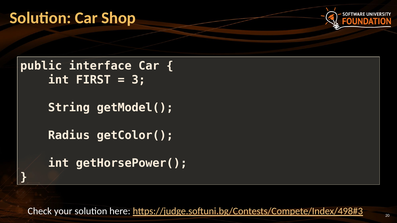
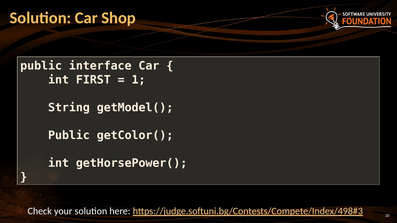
3: 3 -> 1
Radius at (69, 136): Radius -> Public
